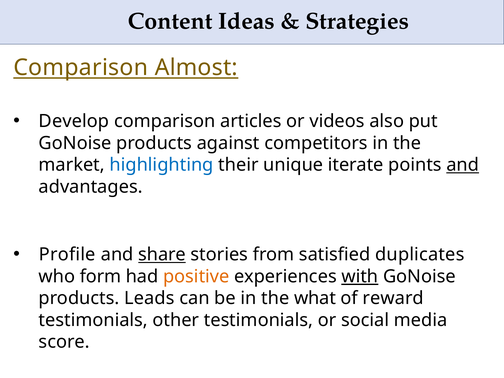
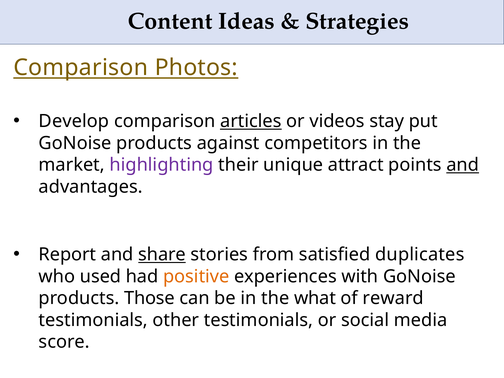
Almost: Almost -> Photos
articles underline: none -> present
also: also -> stay
highlighting colour: blue -> purple
iterate: iterate -> attract
Profile: Profile -> Report
form: form -> used
with underline: present -> none
Leads: Leads -> Those
